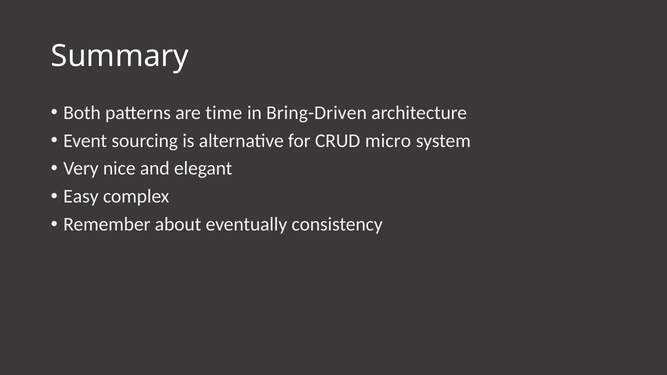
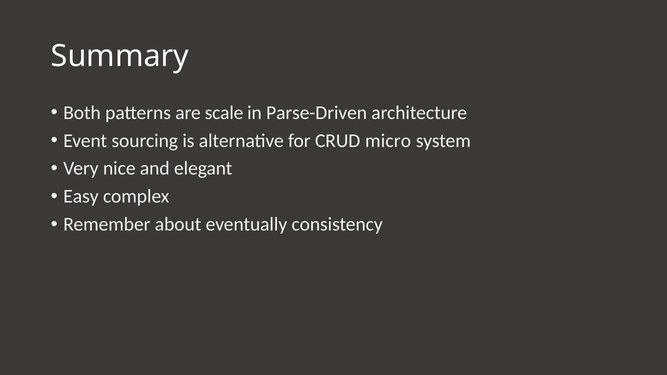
time: time -> scale
Bring-Driven: Bring-Driven -> Parse-Driven
